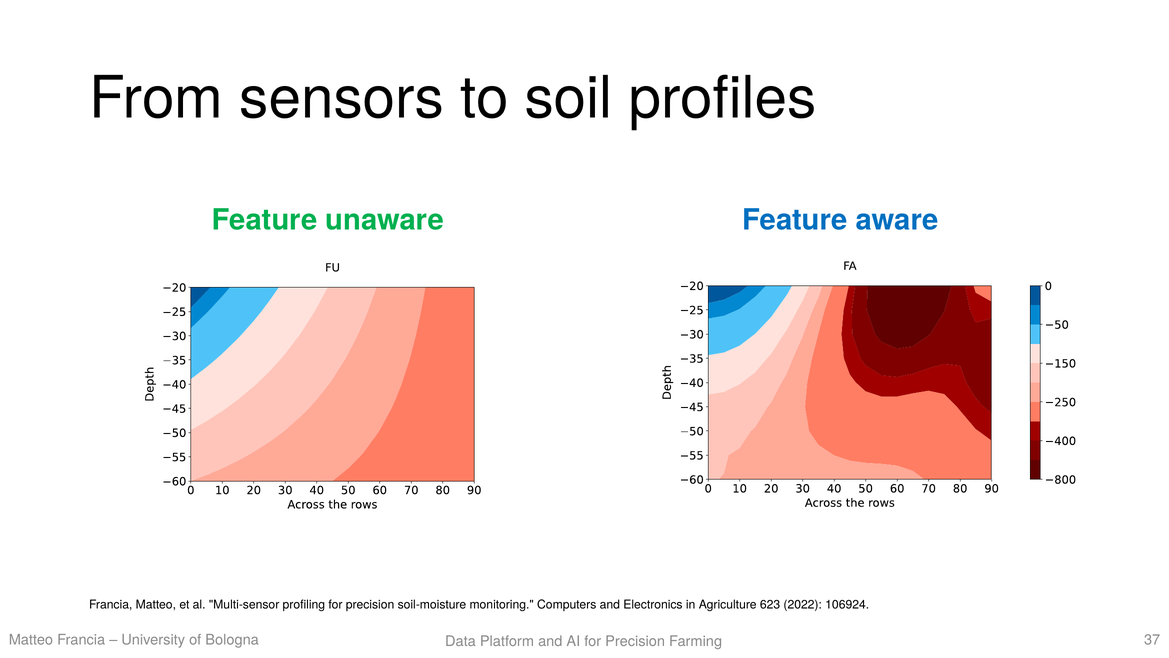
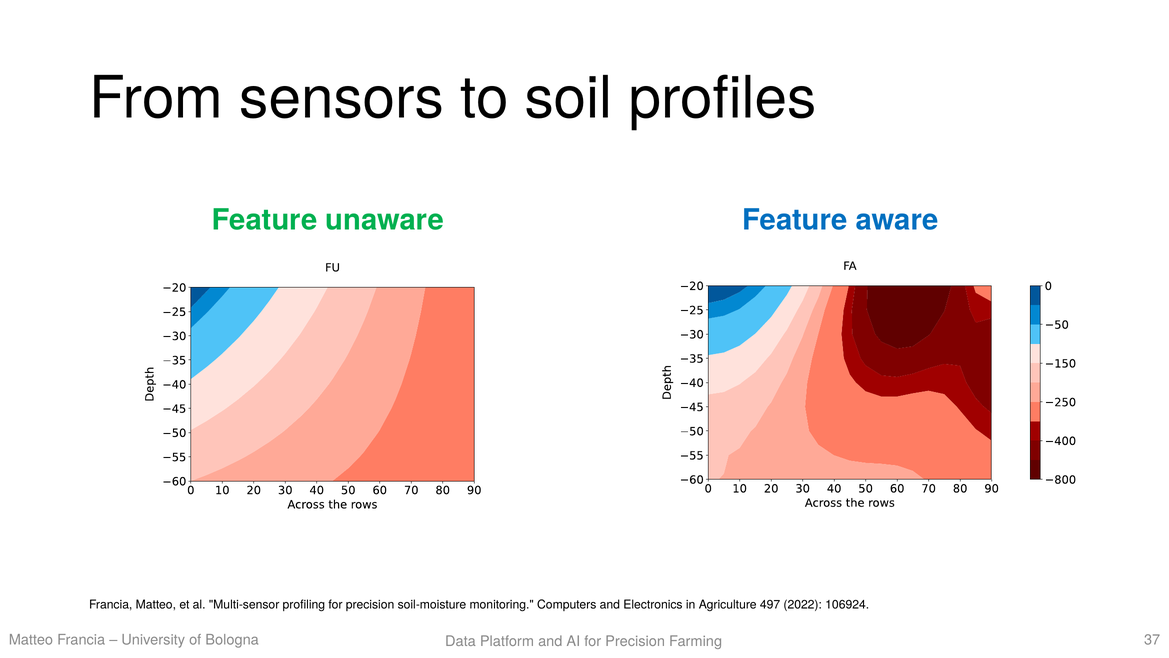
623: 623 -> 497
